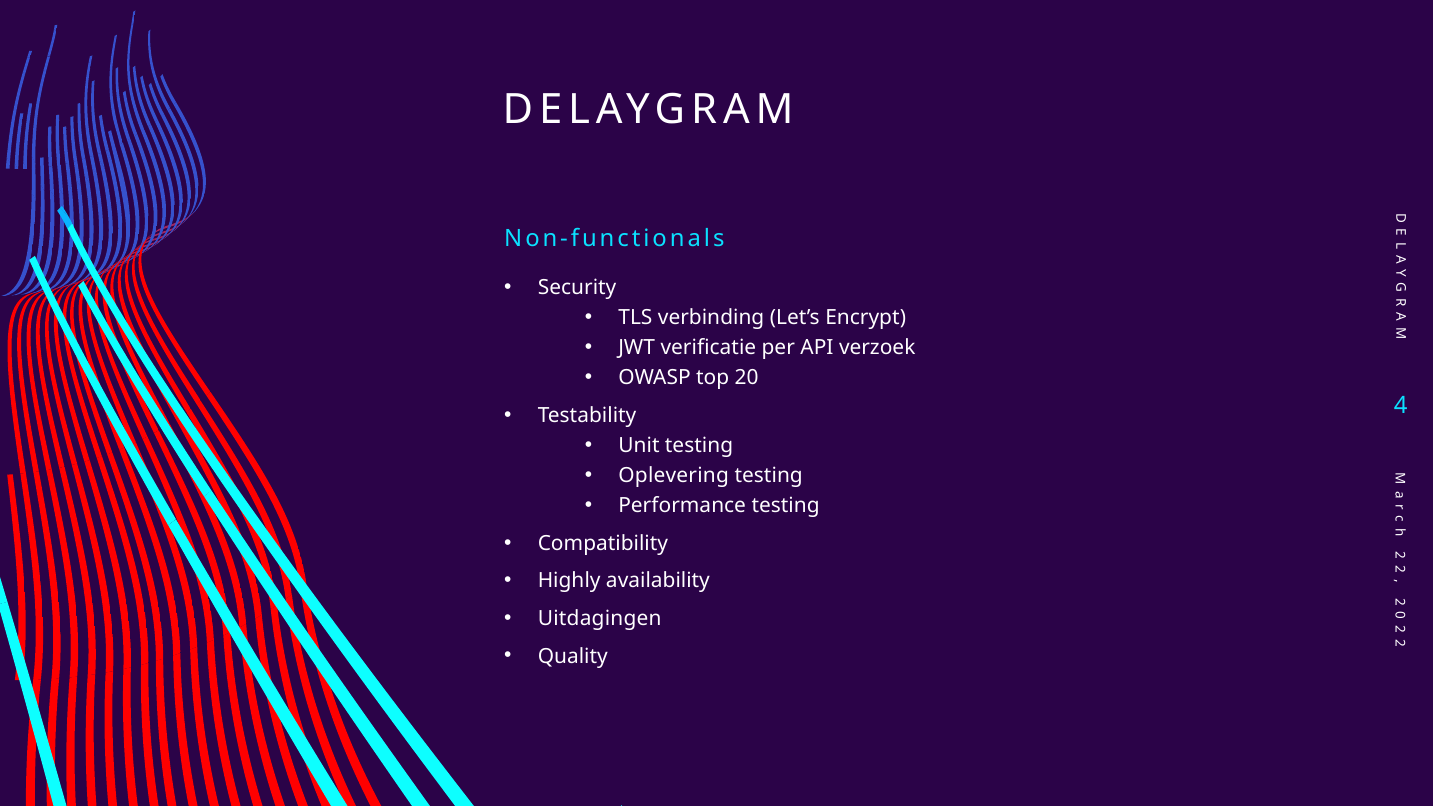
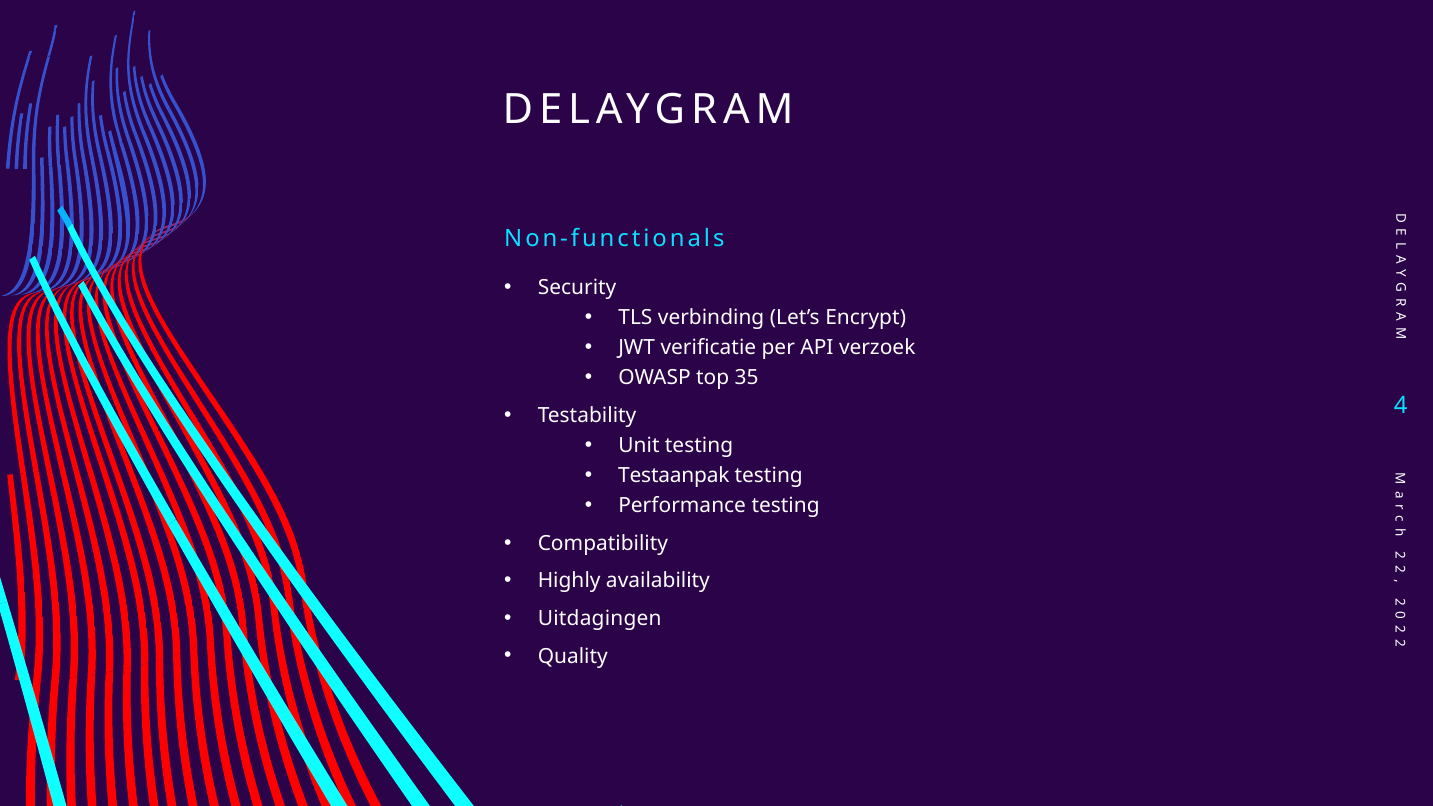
20: 20 -> 35
Oplevering: Oplevering -> Testaanpak
